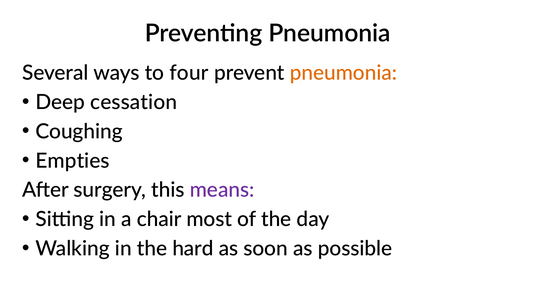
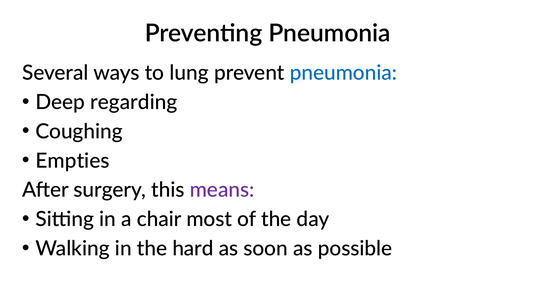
four: four -> lung
pneumonia at (343, 73) colour: orange -> blue
cessation: cessation -> regarding
